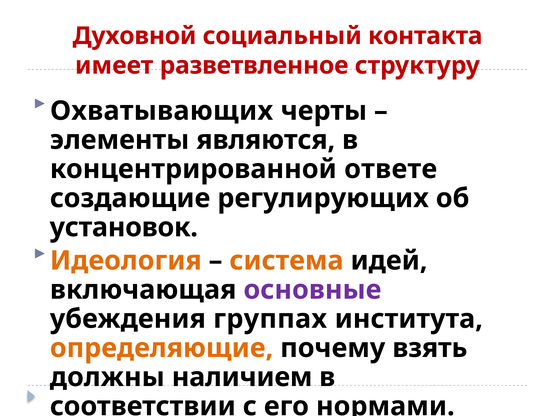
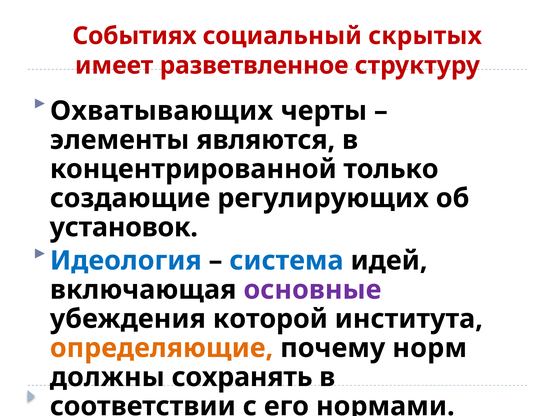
Духовной: Духовной -> Событиях
контакта: контакта -> скрытых
ответе: ответе -> только
Идеология colour: orange -> blue
система colour: orange -> blue
группах: группах -> которой
взять: взять -> норм
наличием: наличием -> сохранять
